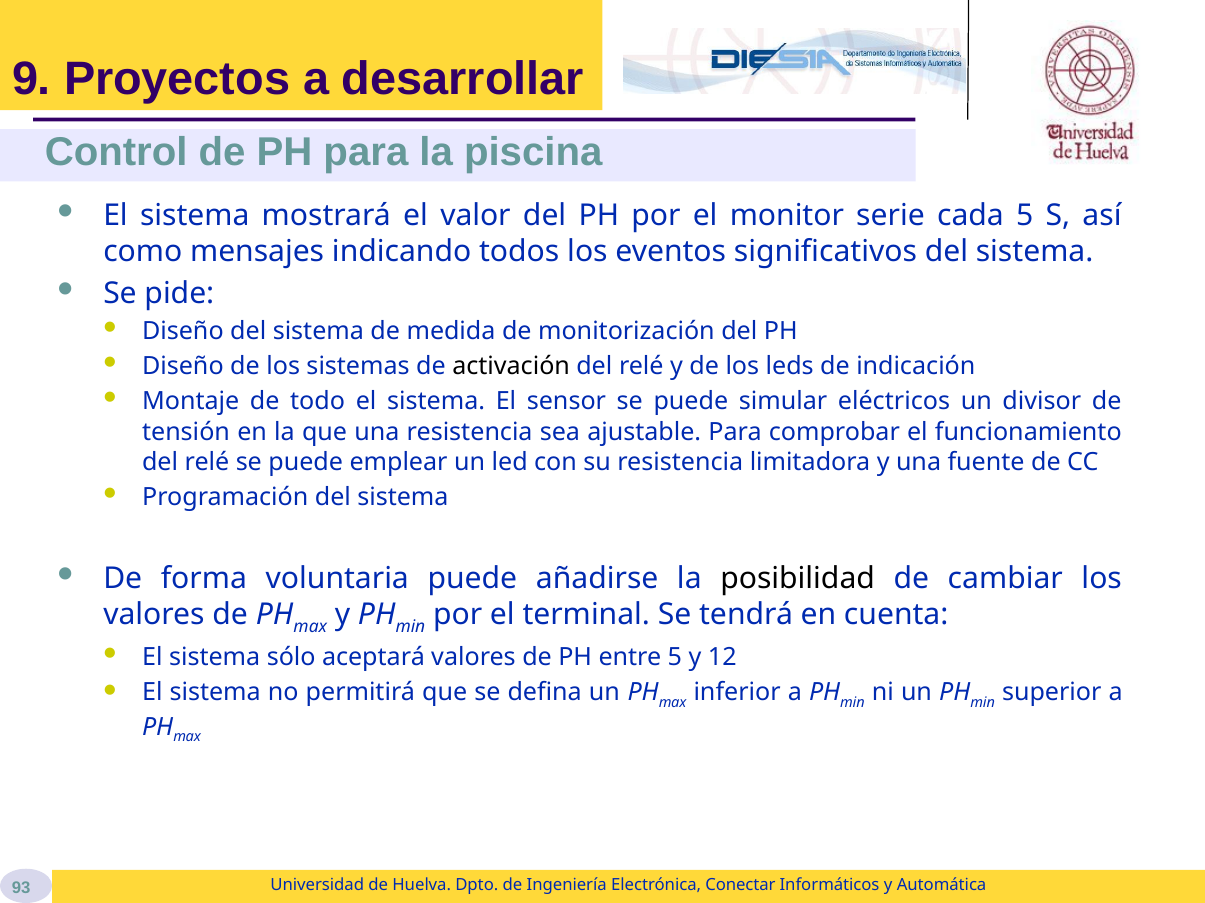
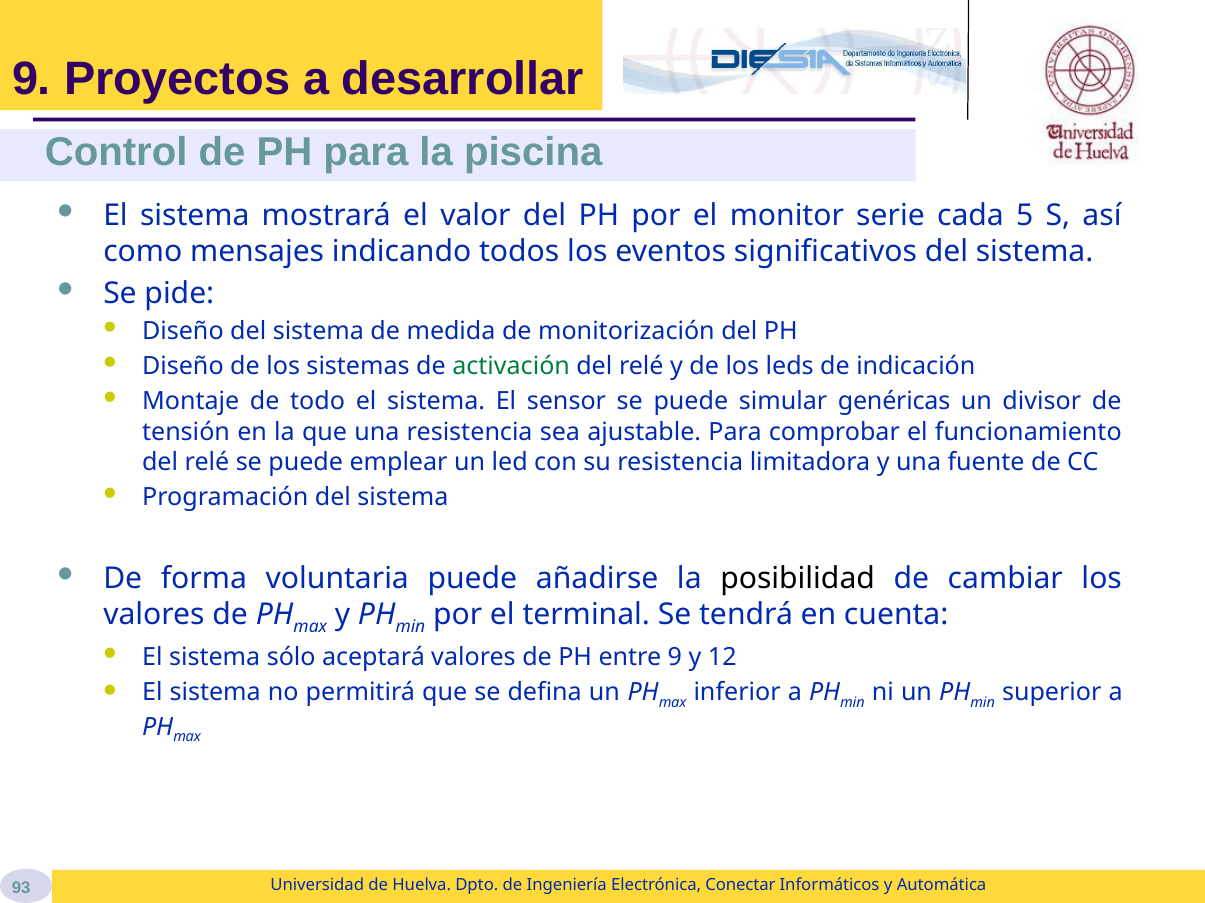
activación colour: black -> green
eléctricos: eléctricos -> genéricas
entre 5: 5 -> 9
